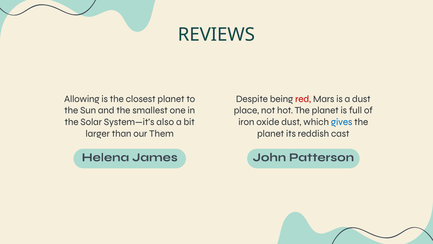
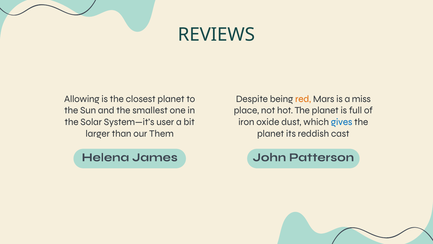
red colour: red -> orange
a dust: dust -> miss
also: also -> user
